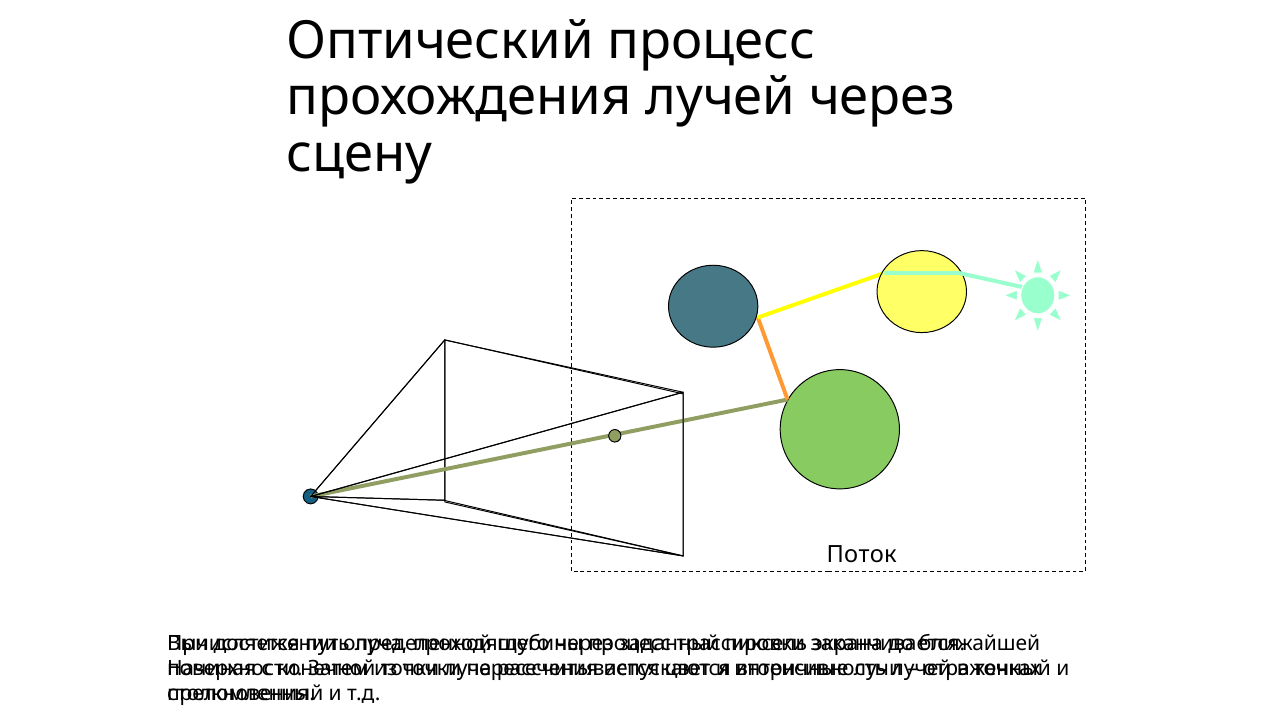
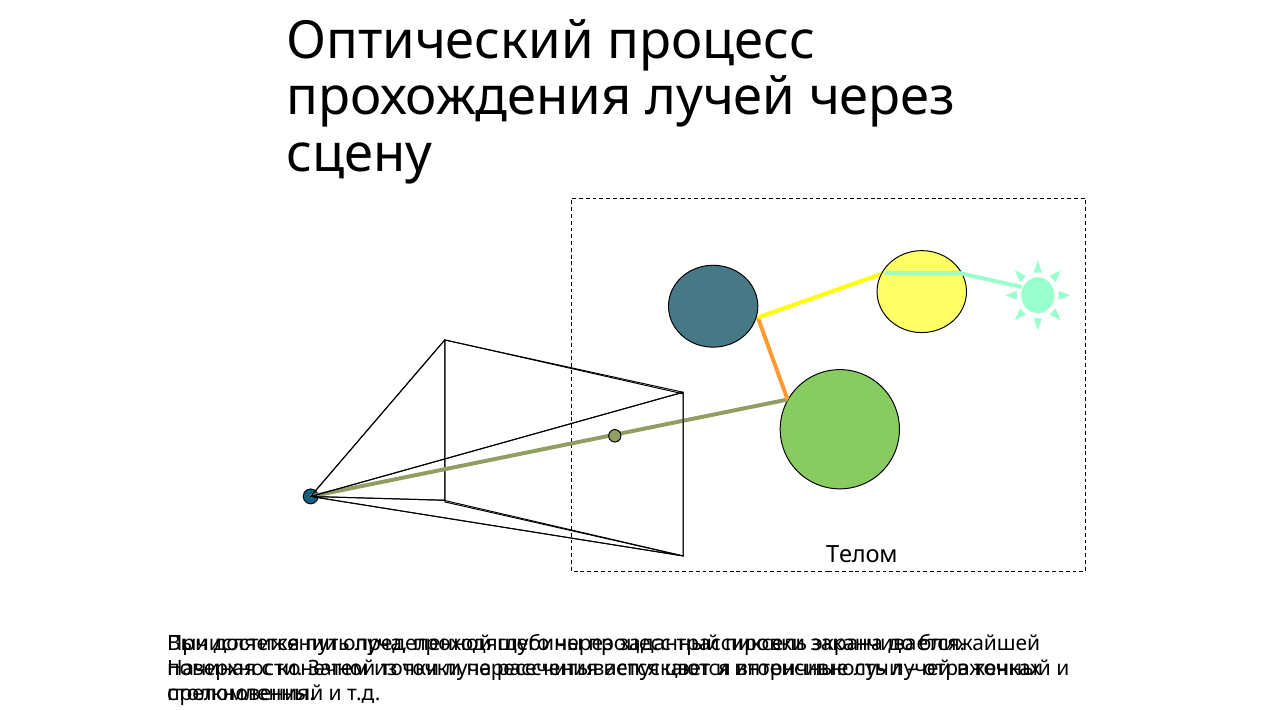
Поток: Поток -> Телом
